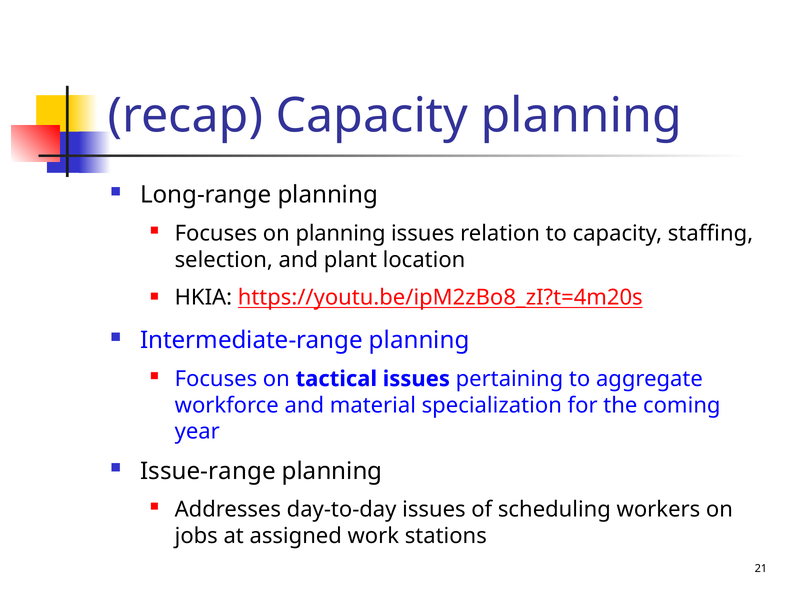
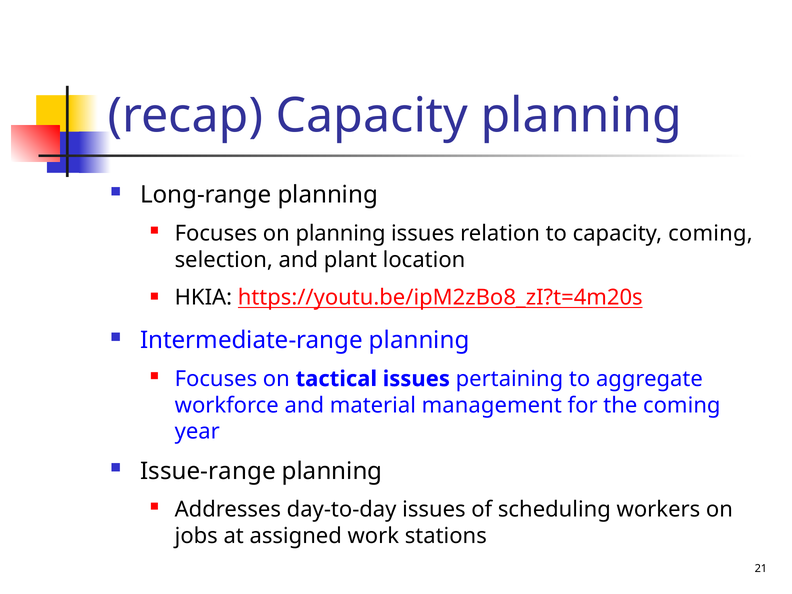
capacity staffing: staffing -> coming
specialization: specialization -> management
